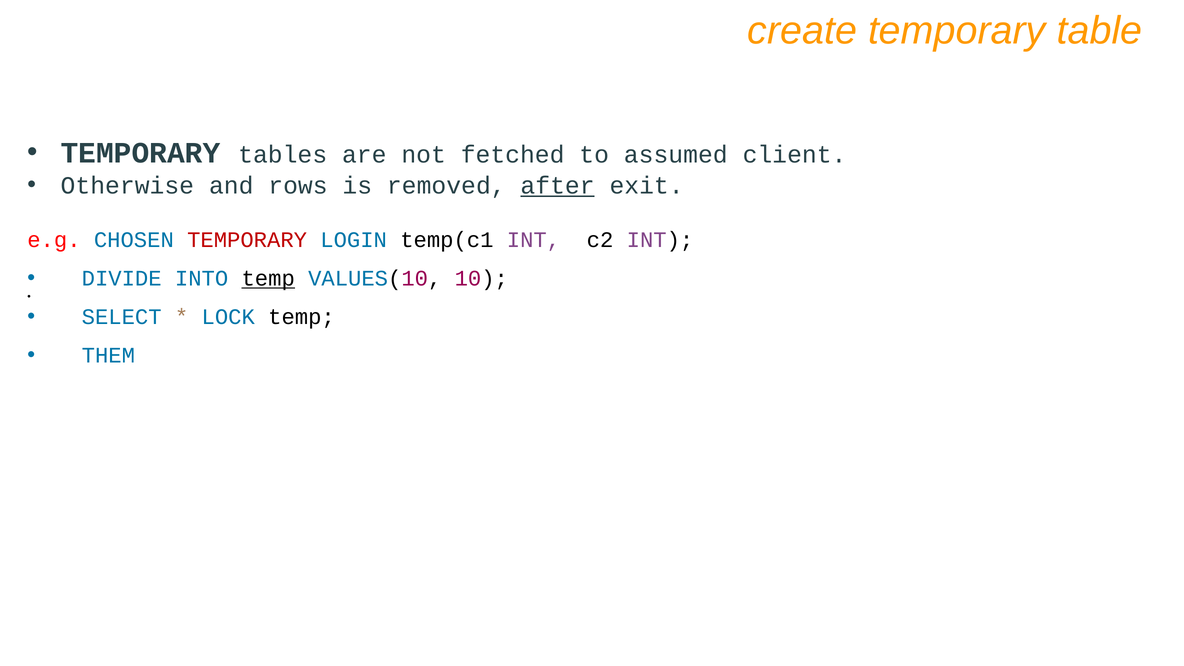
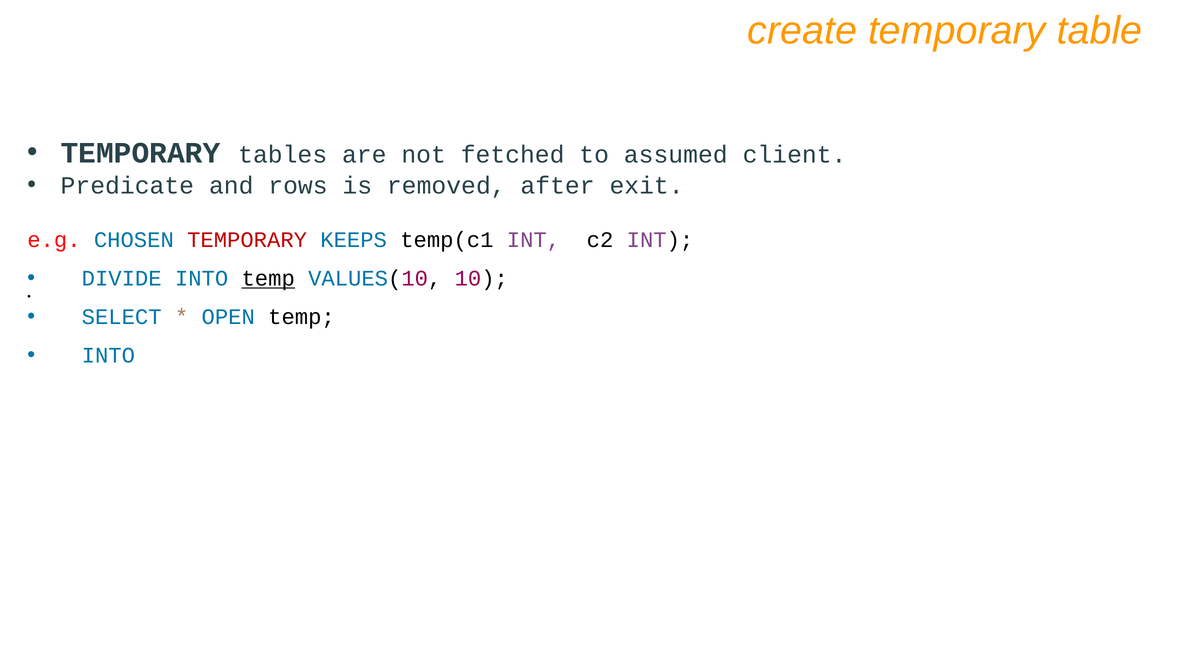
Otherwise: Otherwise -> Predicate
after underline: present -> none
LOGIN: LOGIN -> KEEPS
LOCK: LOCK -> OPEN
THEM at (108, 355): THEM -> INTO
